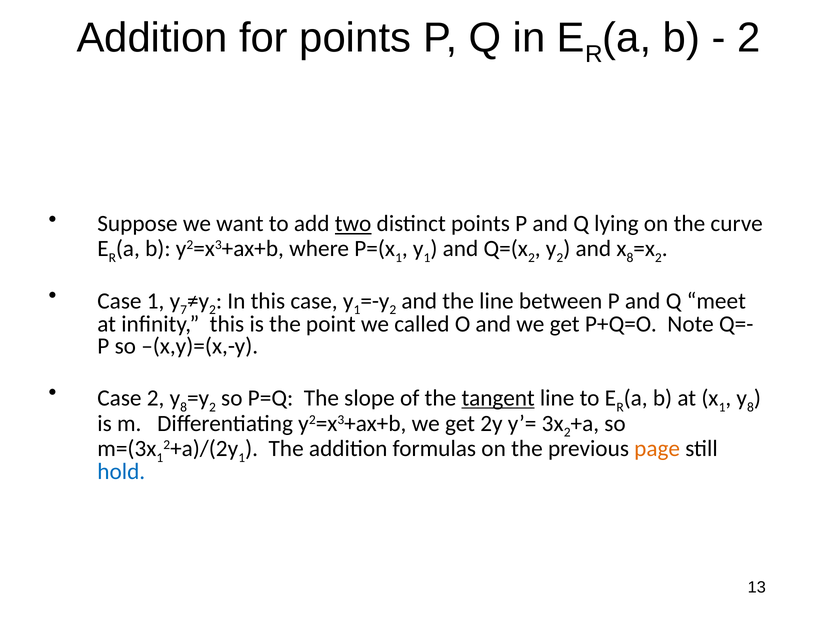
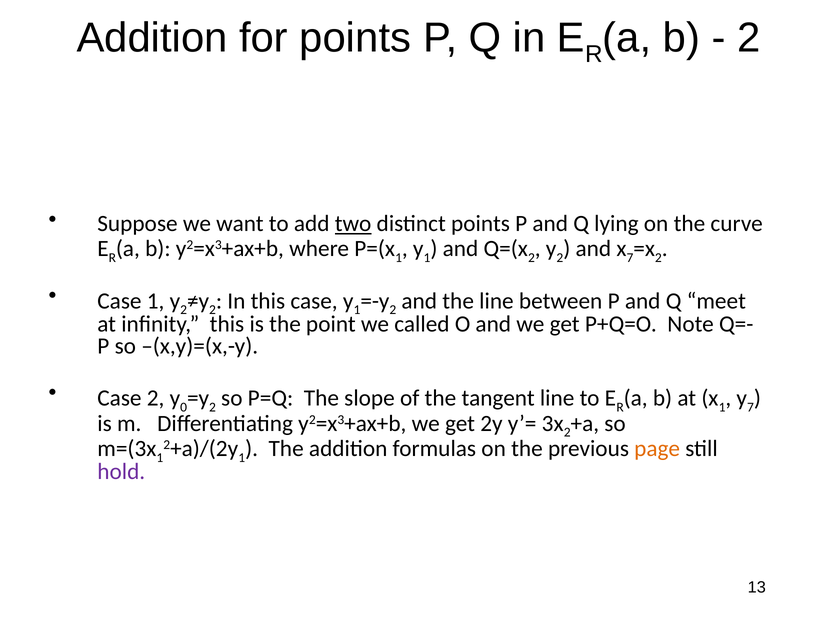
8 at (630, 257): 8 -> 7
7 at (184, 310): 7 -> 2
8 at (184, 407): 8 -> 0
tangent underline: present -> none
8 at (751, 407): 8 -> 7
hold colour: blue -> purple
